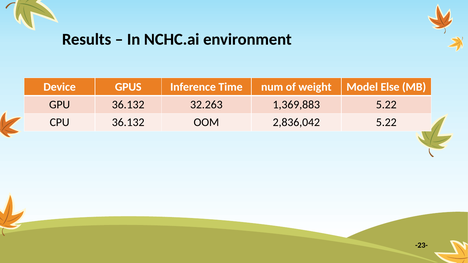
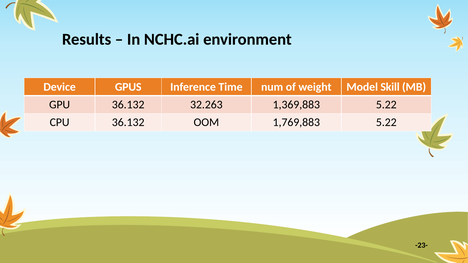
Else: Else -> Skill
2,836,042: 2,836,042 -> 1,769,883
